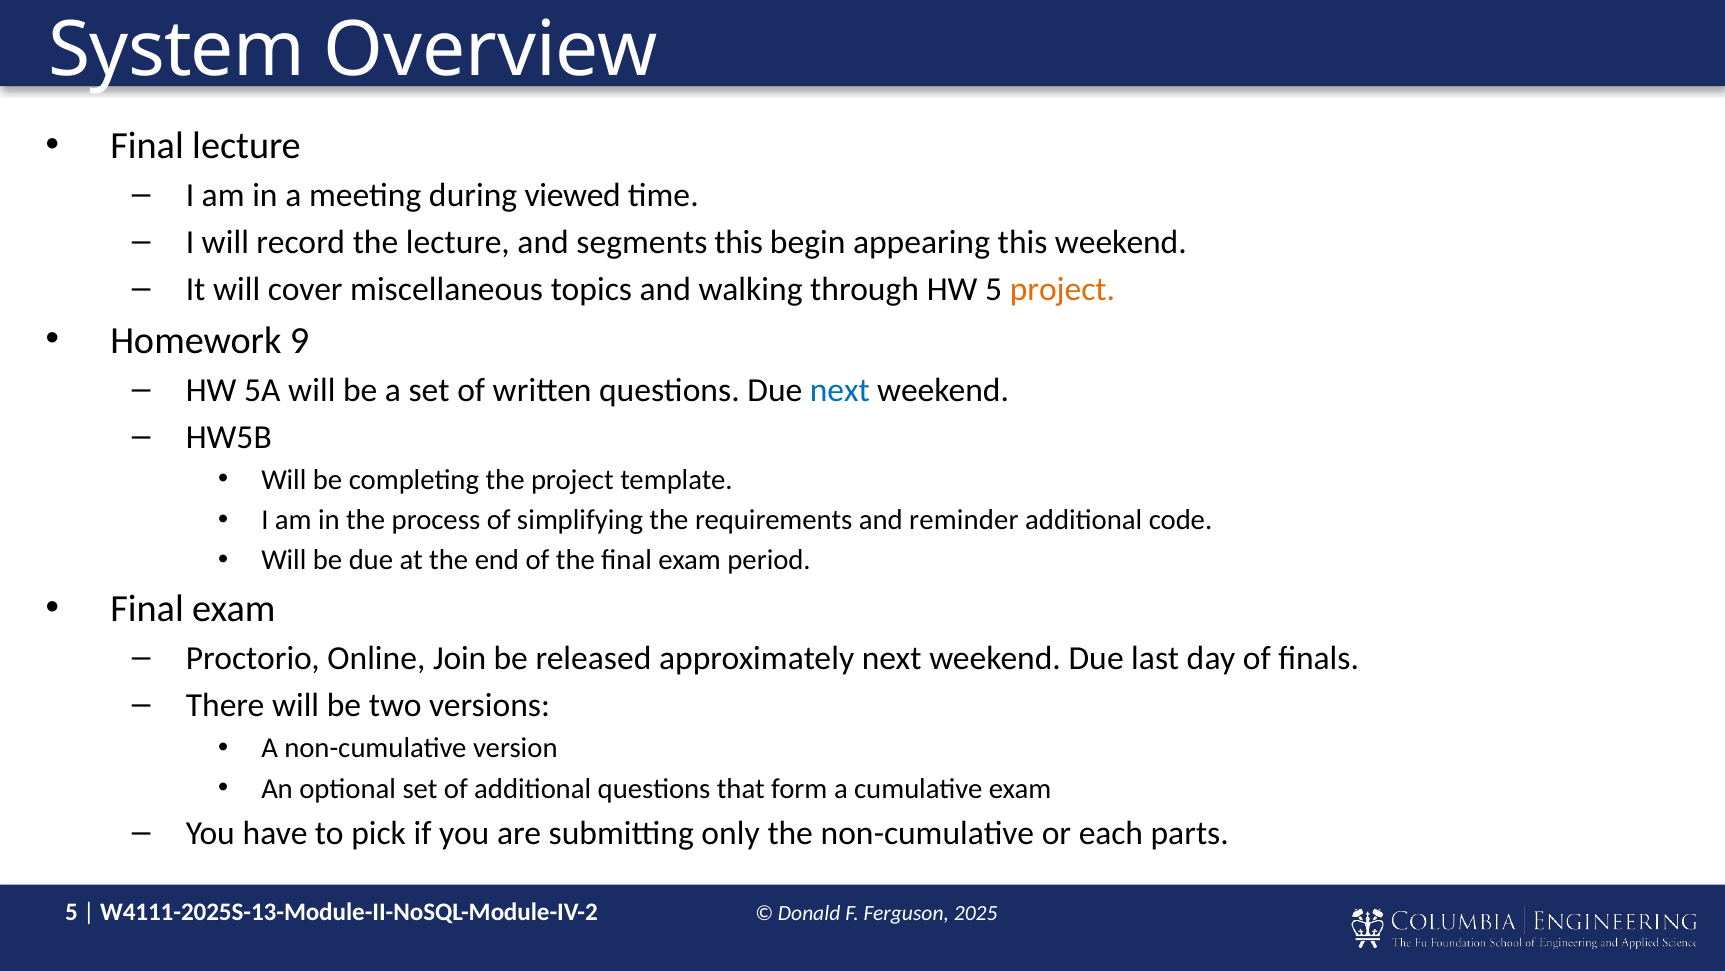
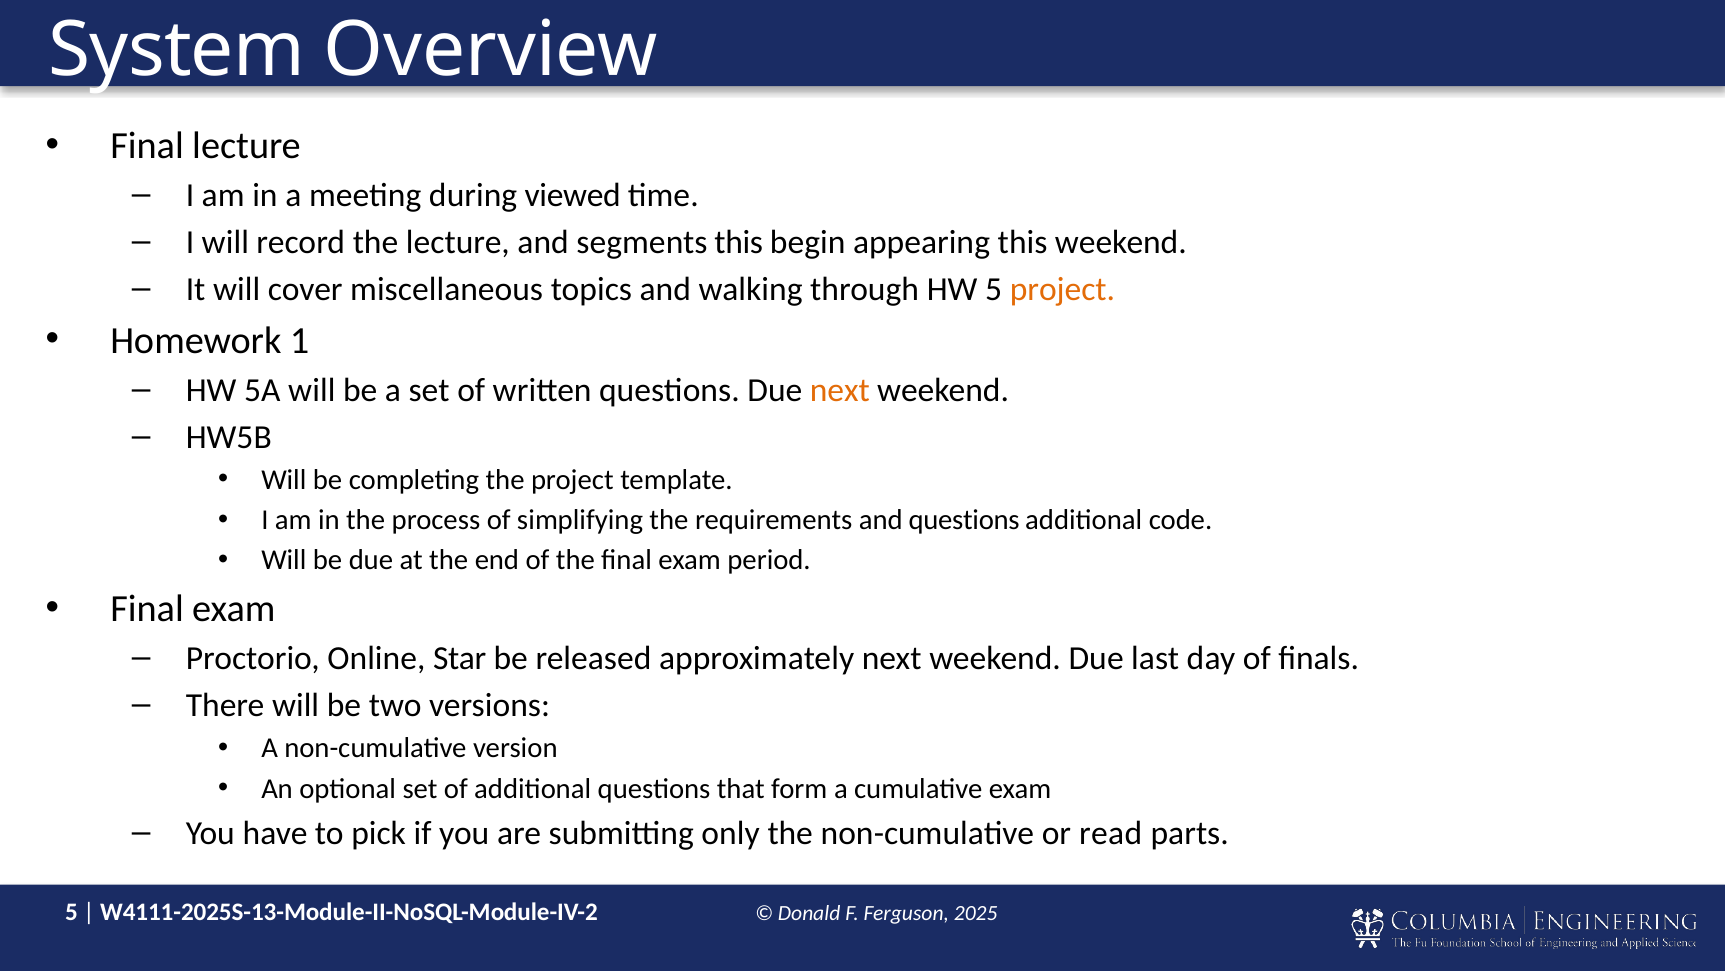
9: 9 -> 1
next at (840, 390) colour: blue -> orange
and reminder: reminder -> questions
Join: Join -> Star
each: each -> read
